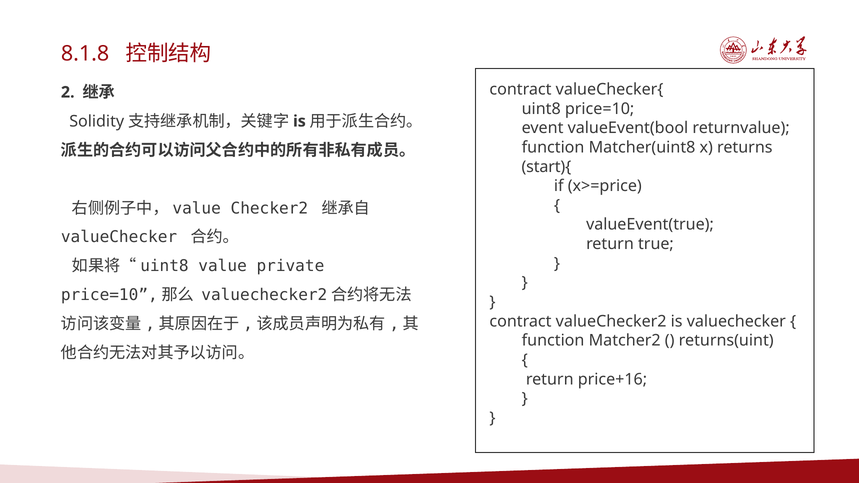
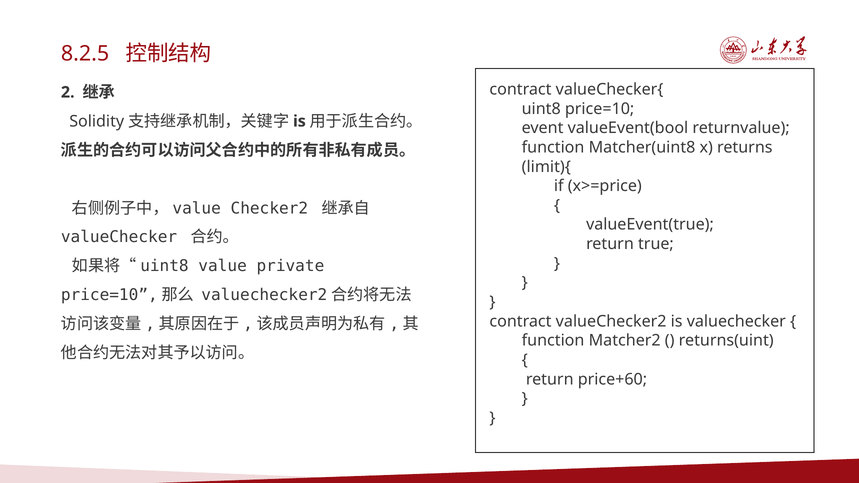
8.1.8: 8.1.8 -> 8.2.5
start){: start){ -> limit){
price+16: price+16 -> price+60
